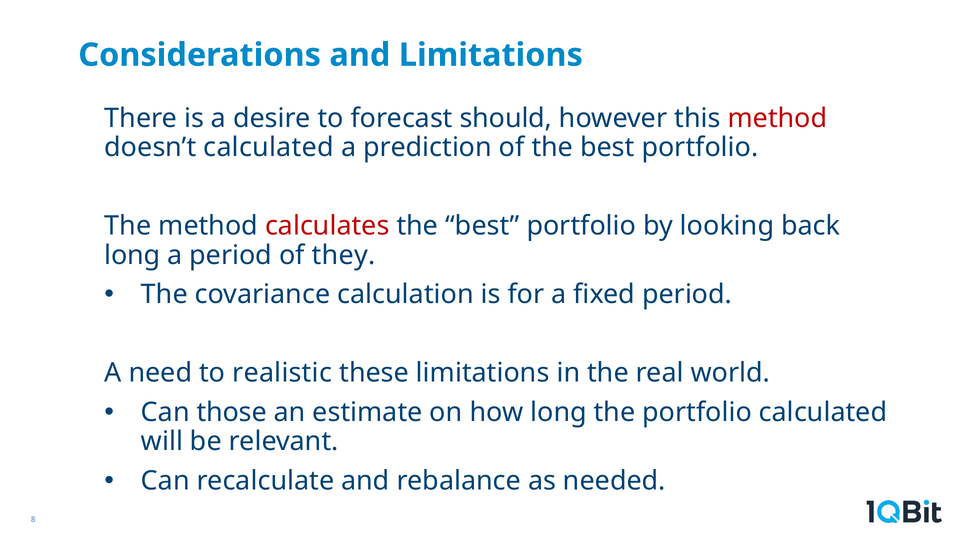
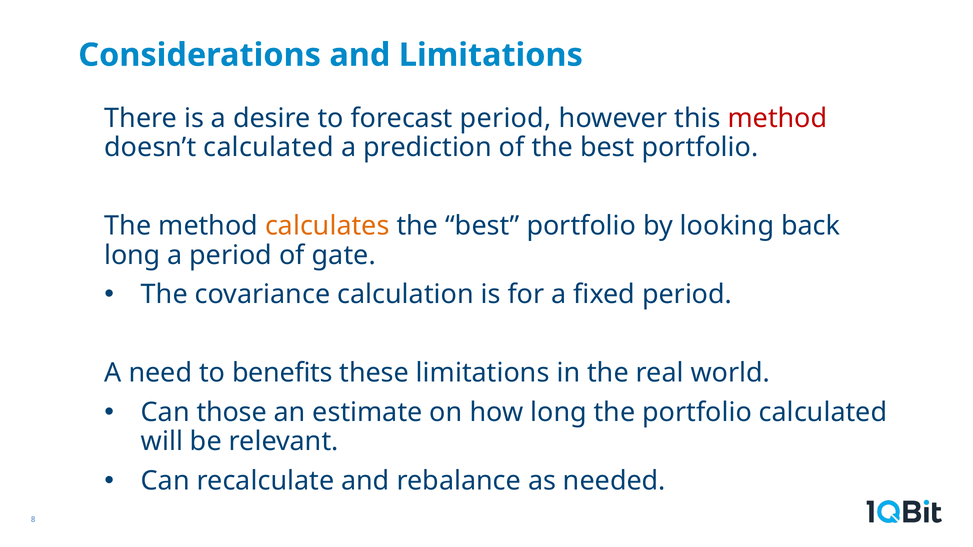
forecast should: should -> period
calculates colour: red -> orange
they: they -> gate
realistic: realistic -> benefits
